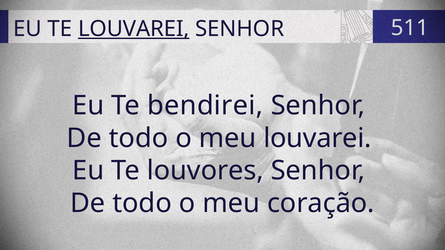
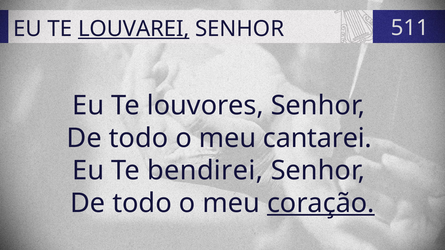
bendirei: bendirei -> louvores
meu louvarei: louvarei -> cantarei
louvores: louvores -> bendirei
coração underline: none -> present
